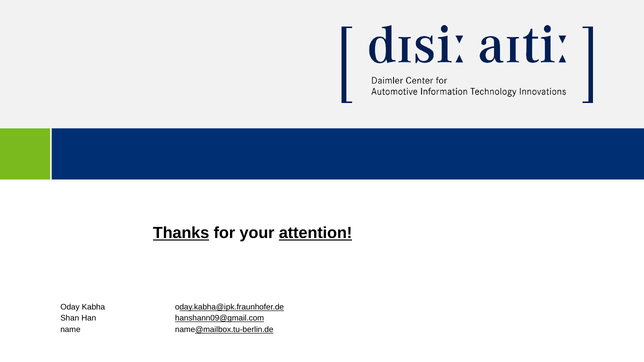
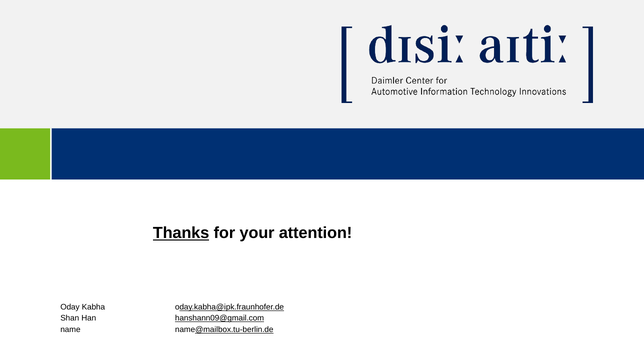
attention underline: present -> none
